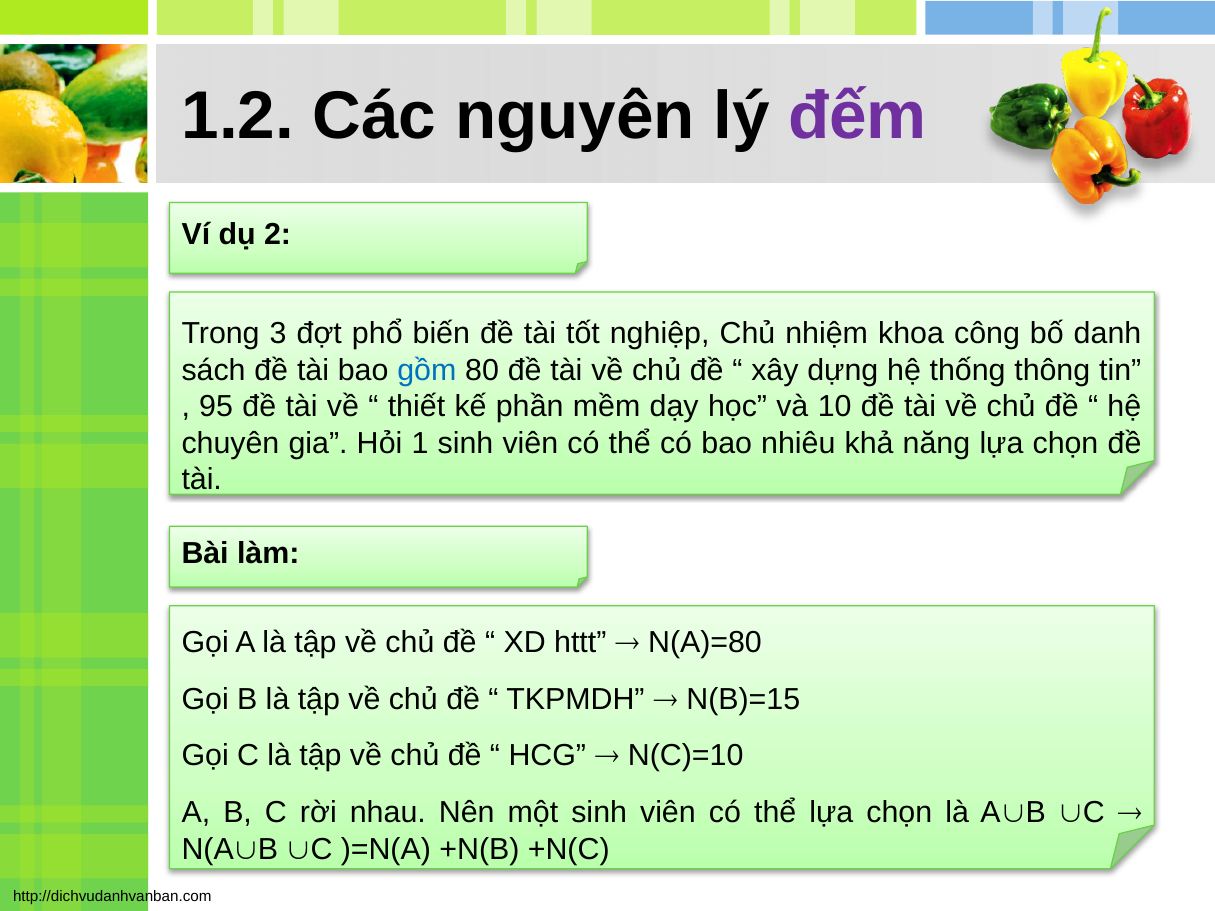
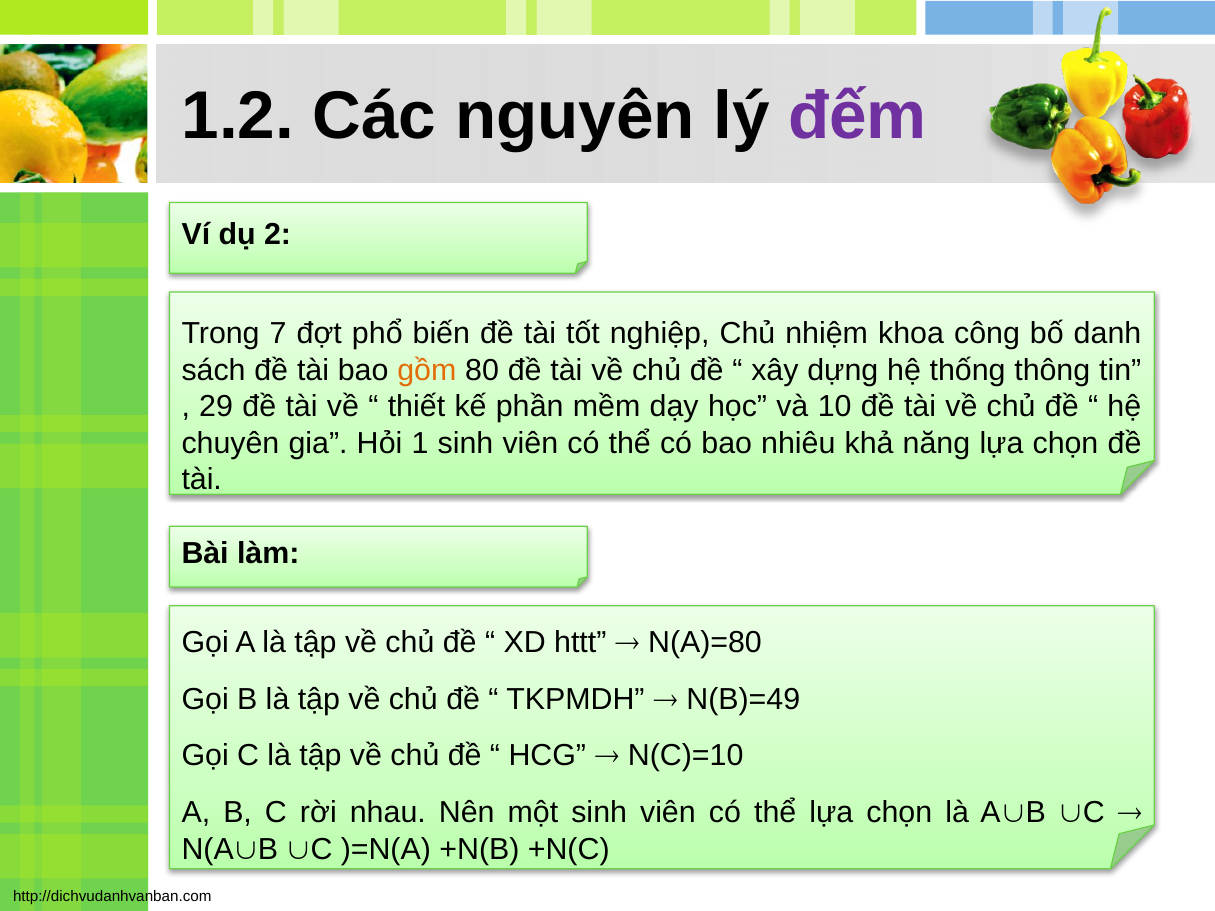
3: 3 -> 7
gồm colour: blue -> orange
95: 95 -> 29
N(B)=15: N(B)=15 -> N(B)=49
